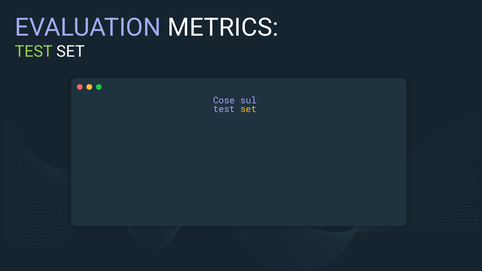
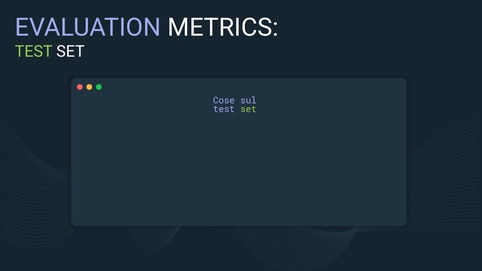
set at (248, 109) colour: yellow -> light green
